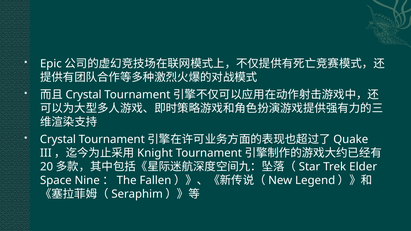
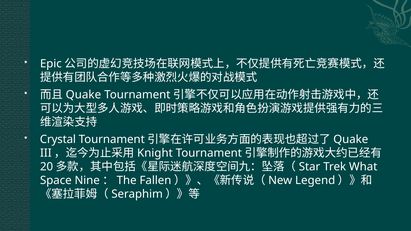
Crystal at (84, 95): Crystal -> Quake
Elder: Elder -> What
